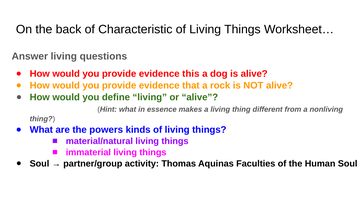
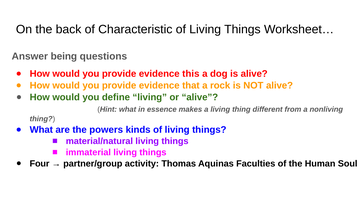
Answer living: living -> being
Soul at (39, 164): Soul -> Four
